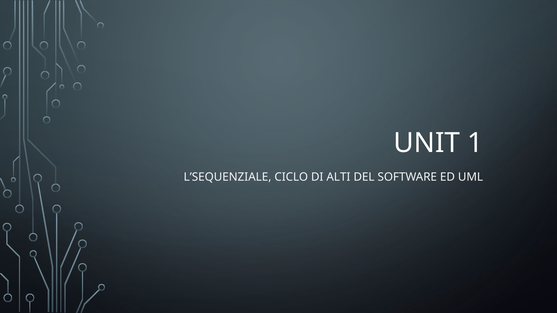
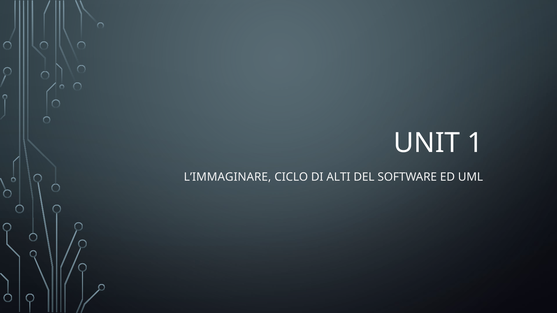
L’SEQUENZIALE: L’SEQUENZIALE -> L’IMMAGINARE
